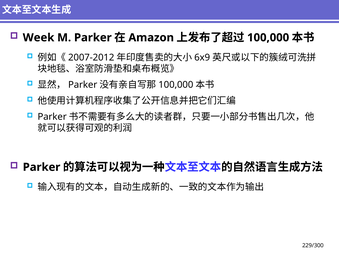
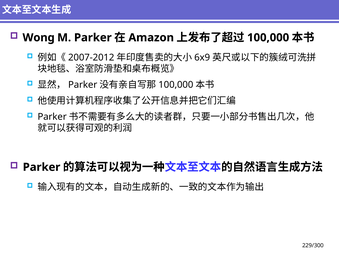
Week: Week -> Wong
